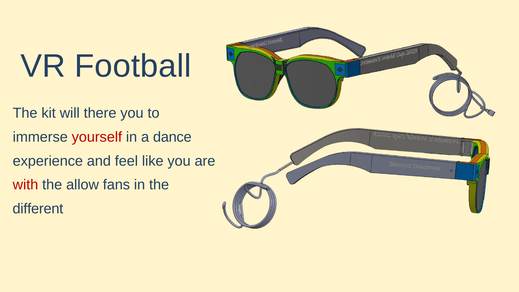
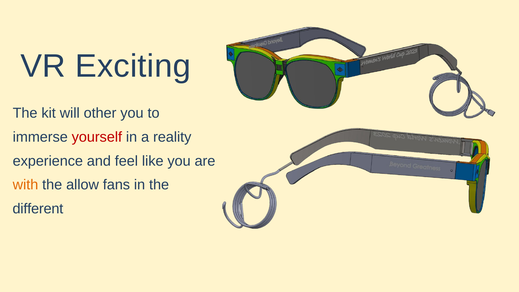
Football: Football -> Exciting
there: there -> other
dance: dance -> reality
with colour: red -> orange
